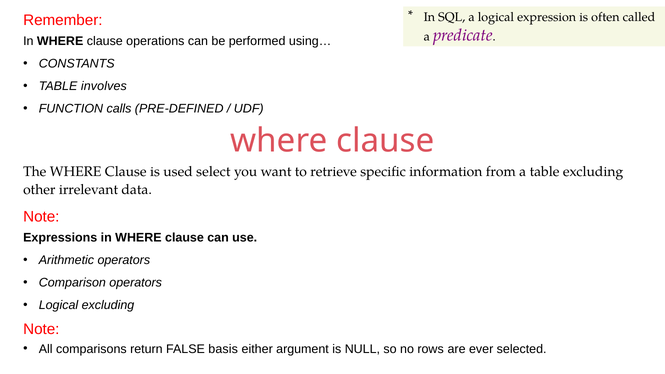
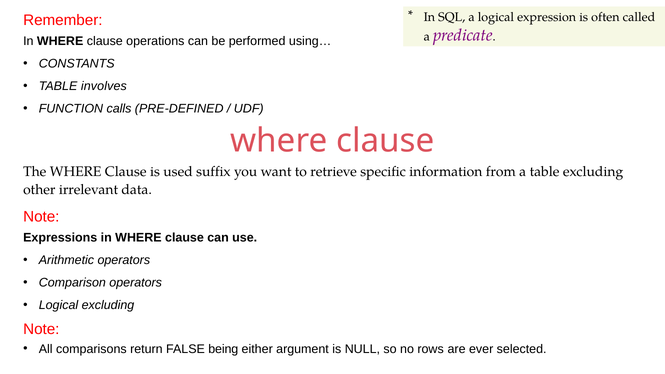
select: select -> suffix
basis: basis -> being
